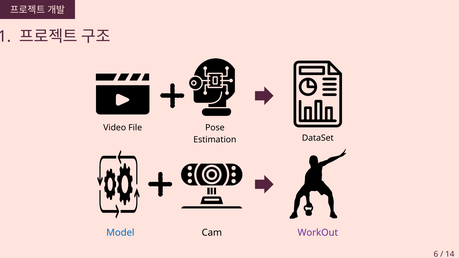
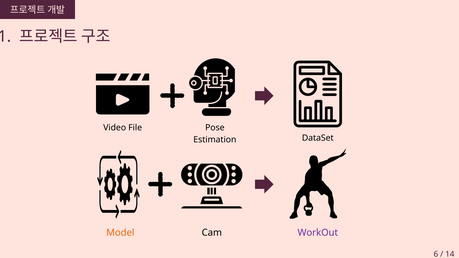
Model colour: blue -> orange
